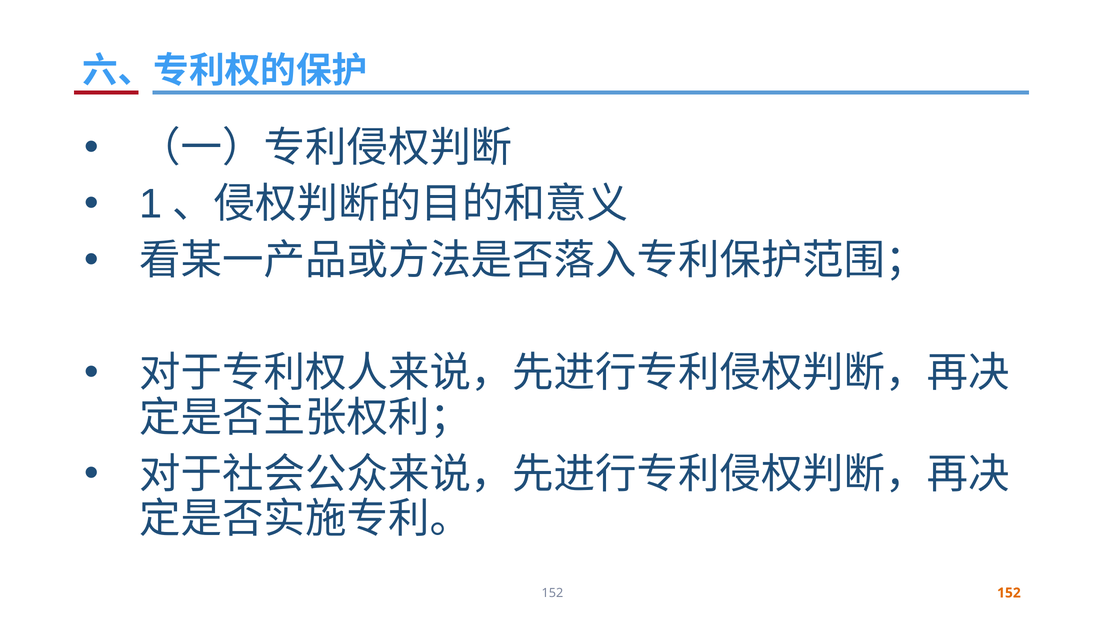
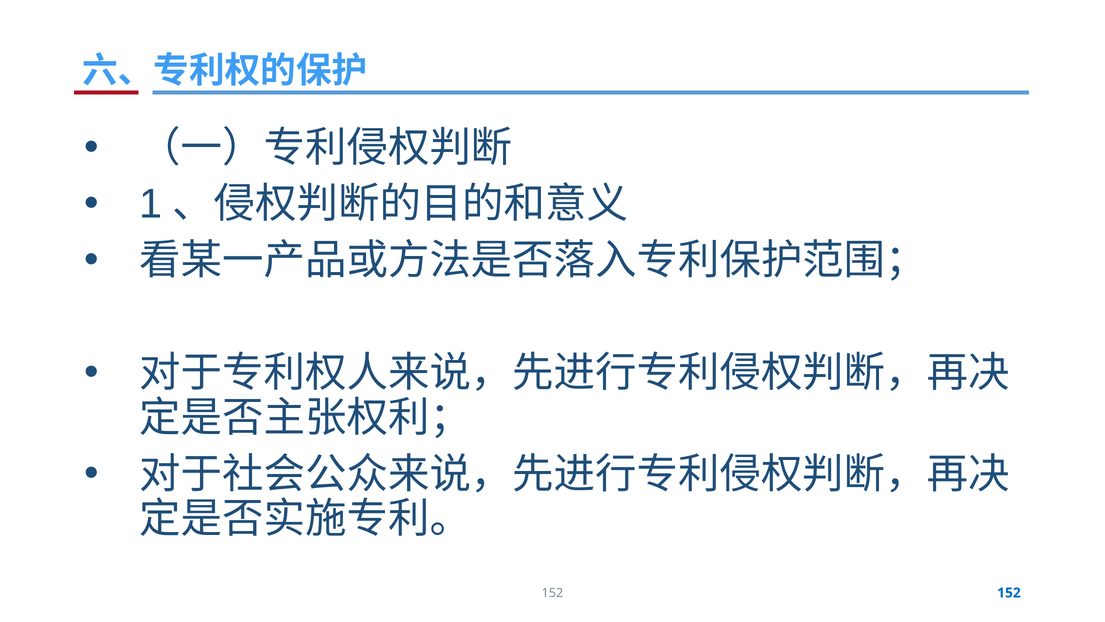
152 at (1009, 592) colour: orange -> blue
